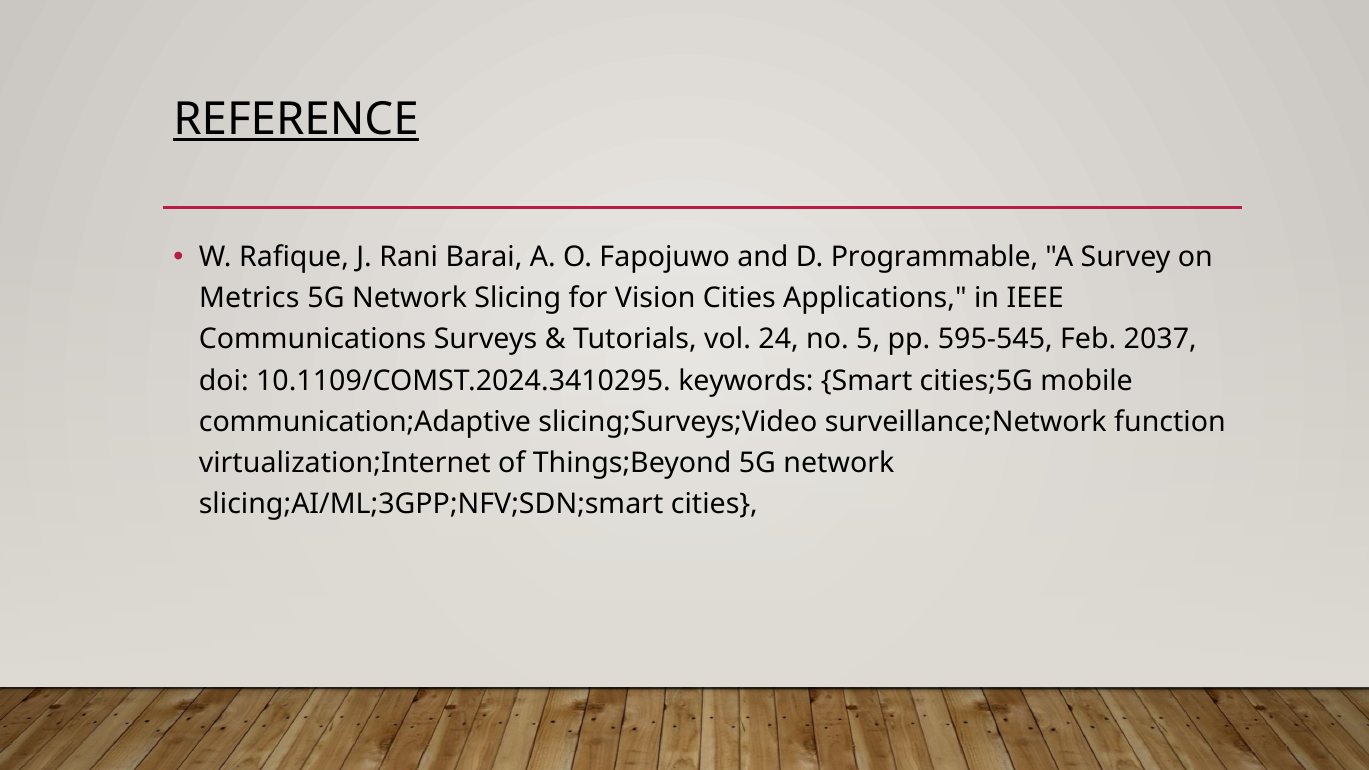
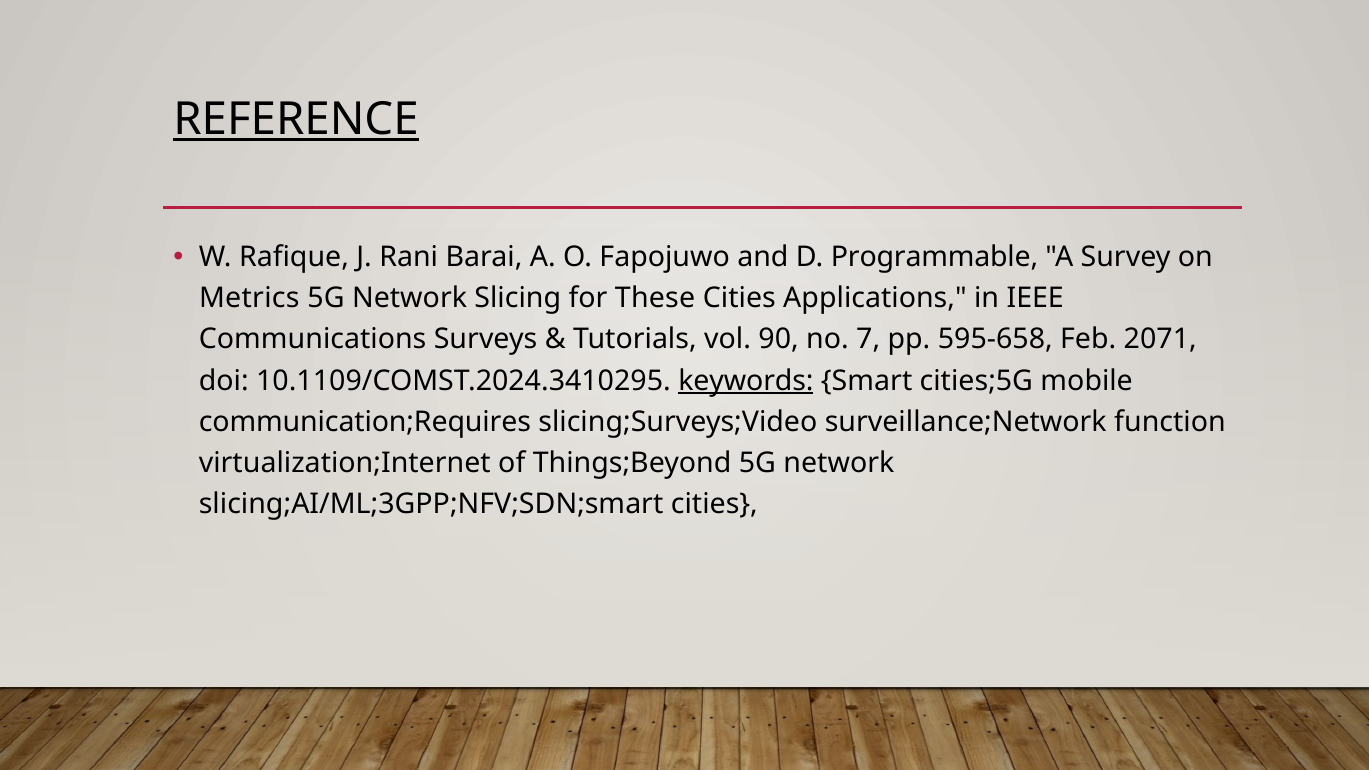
Vision: Vision -> These
24: 24 -> 90
5: 5 -> 7
595-545: 595-545 -> 595-658
2037: 2037 -> 2071
keywords underline: none -> present
communication;Adaptive: communication;Adaptive -> communication;Requires
